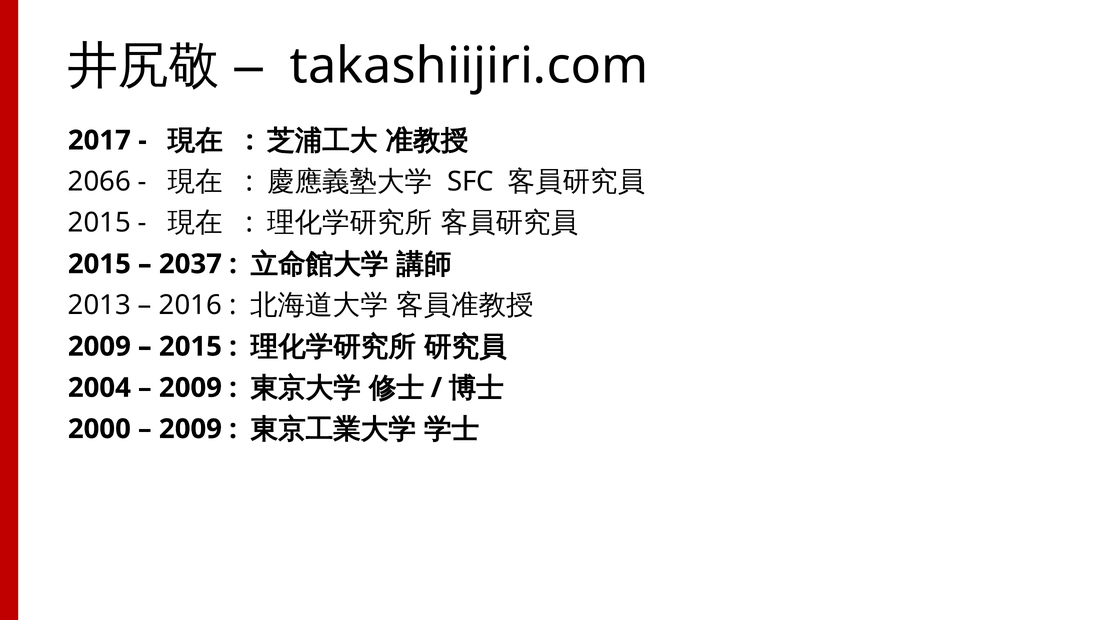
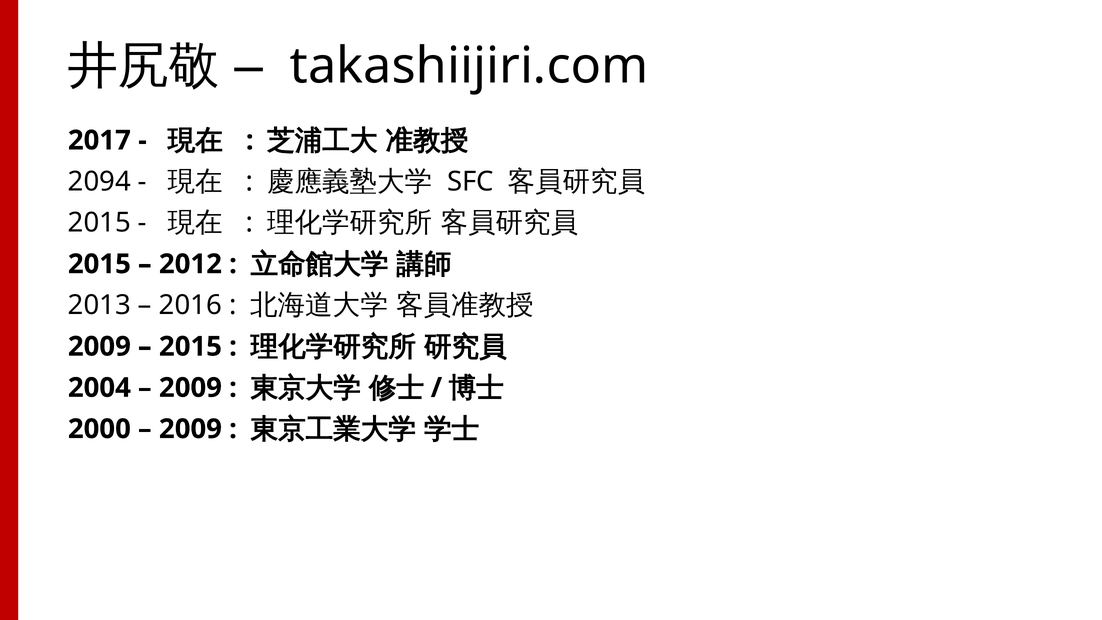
2066: 2066 -> 2094
2037: 2037 -> 2012
